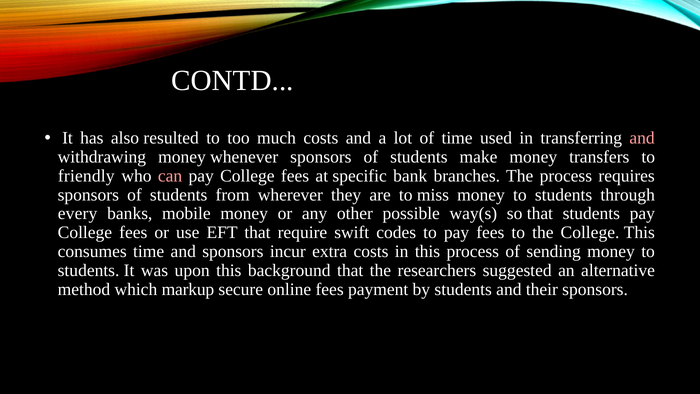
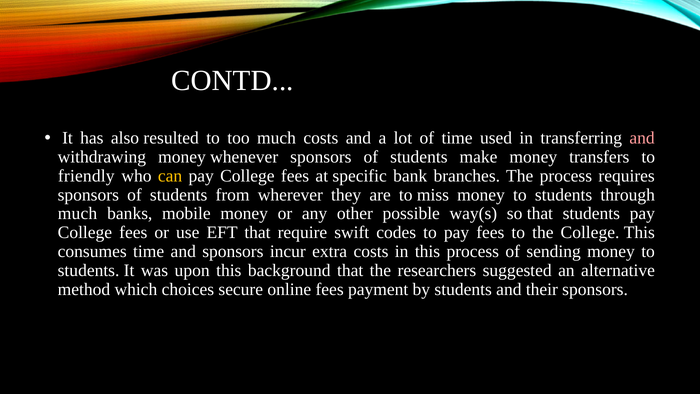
can colour: pink -> yellow
every at (78, 214): every -> much
markup: markup -> choices
